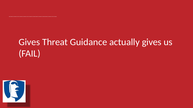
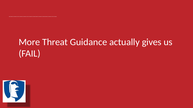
Gives at (29, 42): Gives -> More
